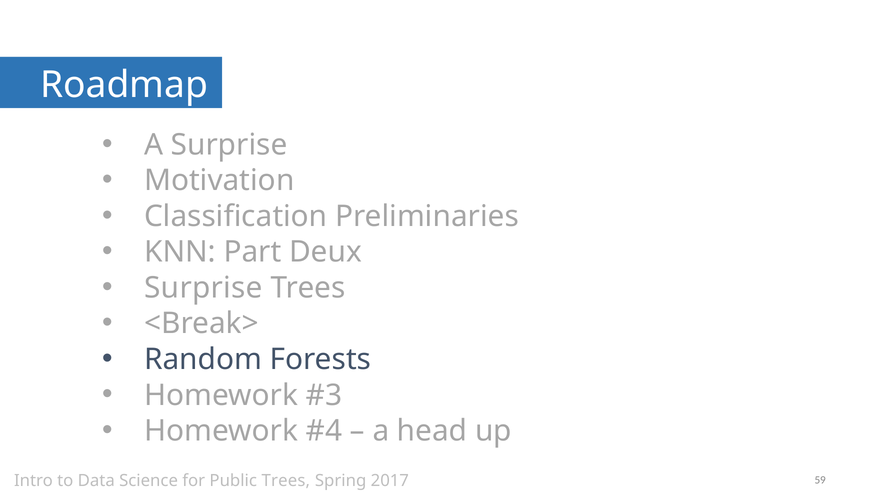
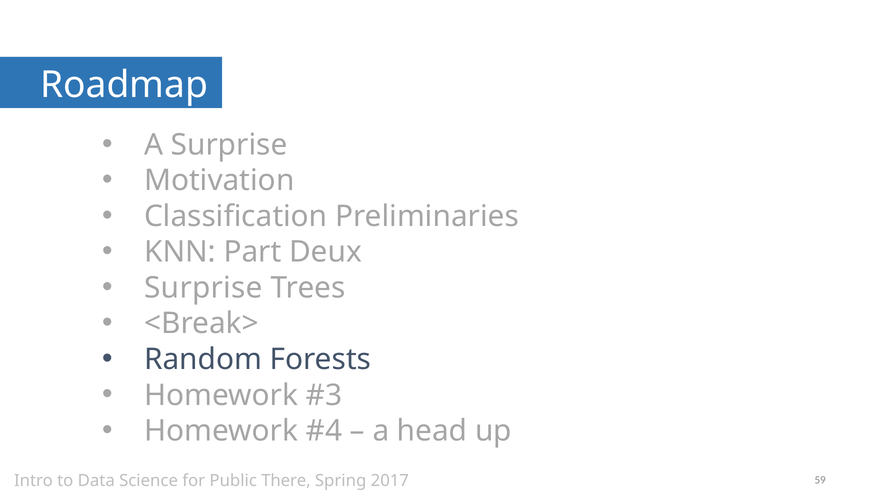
Public Trees: Trees -> There
